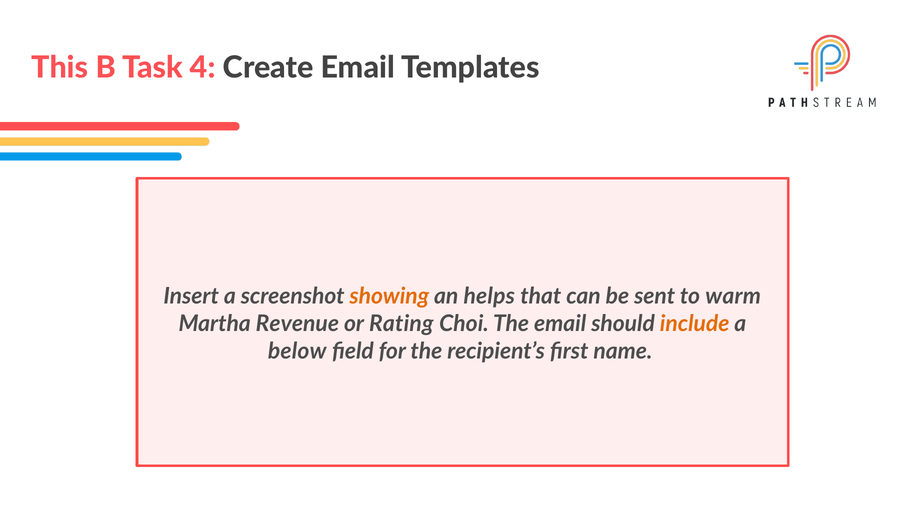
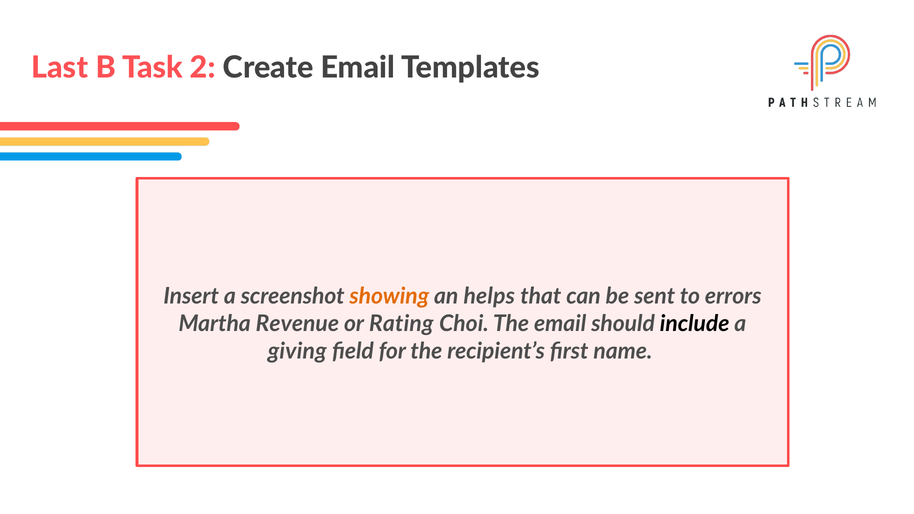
This: This -> Last
4: 4 -> 2
warm: warm -> errors
include colour: orange -> black
below: below -> giving
